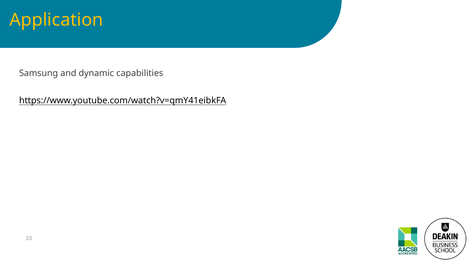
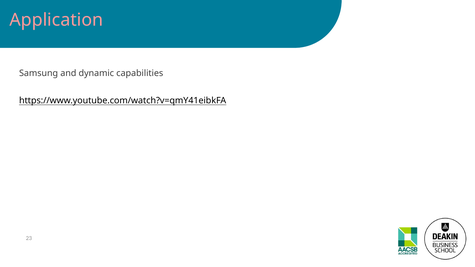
Application colour: yellow -> pink
